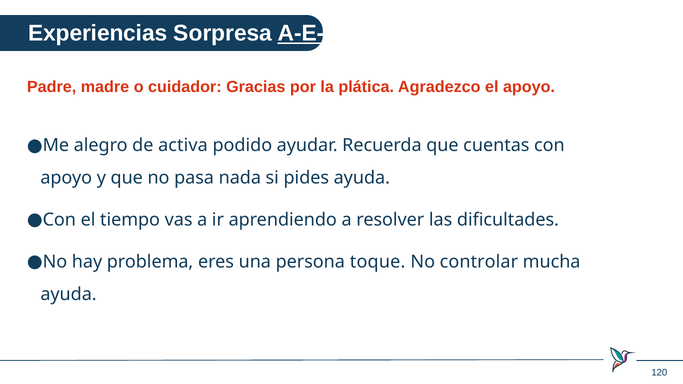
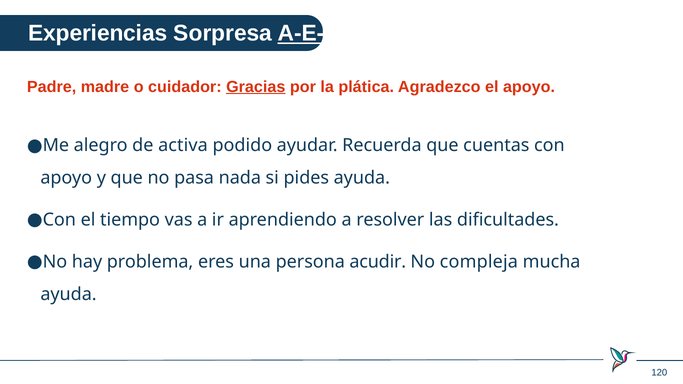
Gracias underline: none -> present
toque: toque -> acudir
controlar: controlar -> compleja
